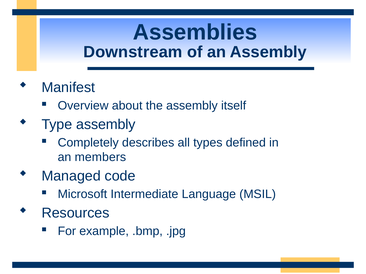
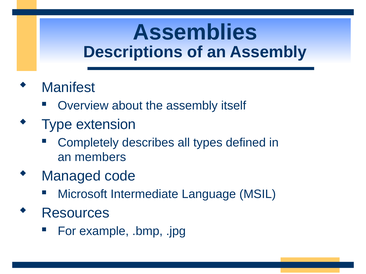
Downstream: Downstream -> Descriptions
Type assembly: assembly -> extension
